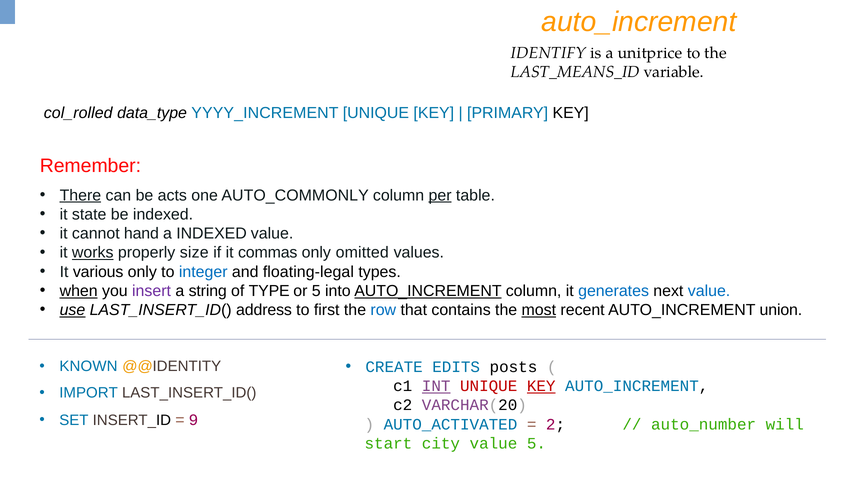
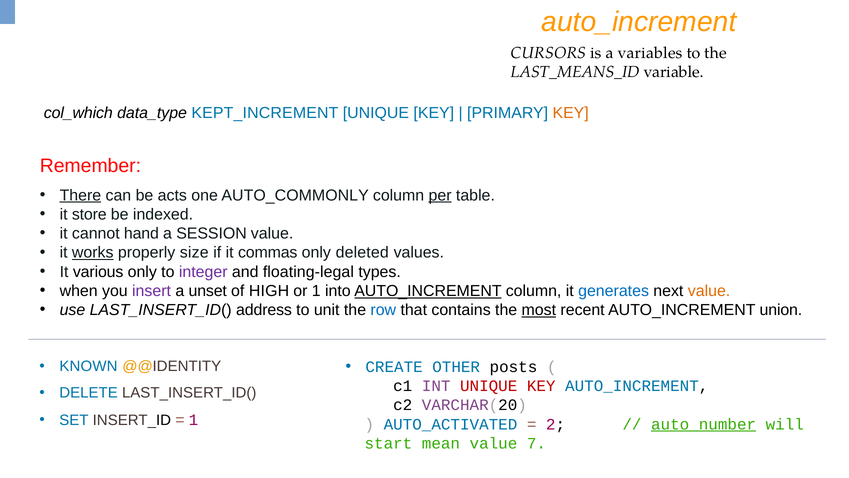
IDENTIFY: IDENTIFY -> CURSORS
unitprice: unitprice -> variables
col_rolled: col_rolled -> col_which
YYYY_INCREMENT: YYYY_INCREMENT -> KEPT_INCREMENT
KEY at (571, 113) colour: black -> orange
state: state -> store
a INDEXED: INDEXED -> SESSION
omitted: omitted -> deleted
integer colour: blue -> purple
when underline: present -> none
string: string -> unset
TYPE: TYPE -> HIGH
or 5: 5 -> 1
value at (709, 291) colour: blue -> orange
use underline: present -> none
first: first -> unit
EDITS: EDITS -> OTHER
INT underline: present -> none
KEY at (541, 386) underline: present -> none
IMPORT: IMPORT -> DELETE
9 at (193, 420): 9 -> 1
auto_number underline: none -> present
city: city -> mean
value 5: 5 -> 7
